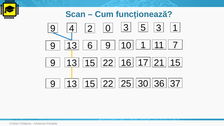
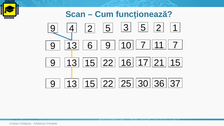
2 0: 0 -> 5
5 3: 3 -> 2
9 1: 1 -> 7
